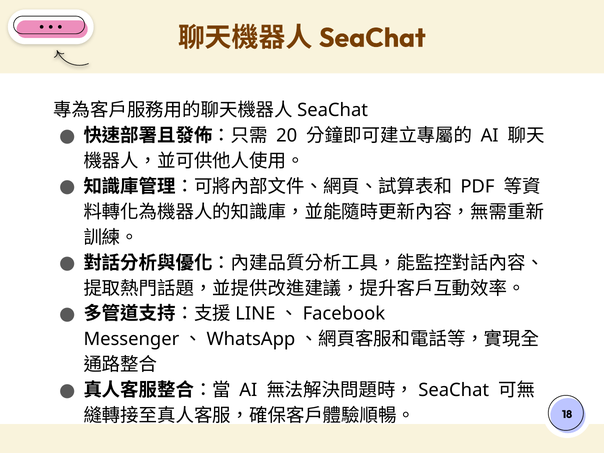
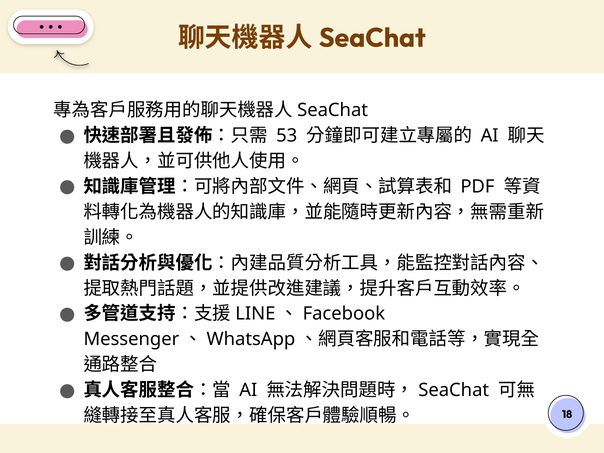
20: 20 -> 53
